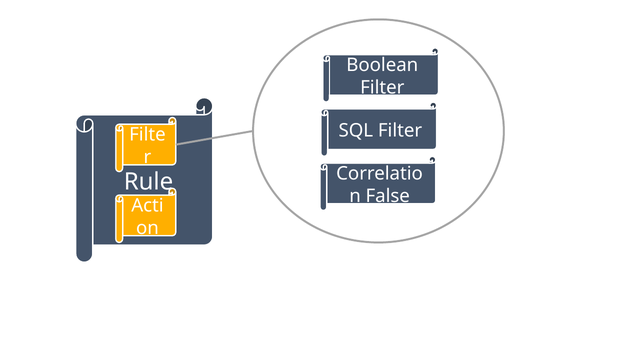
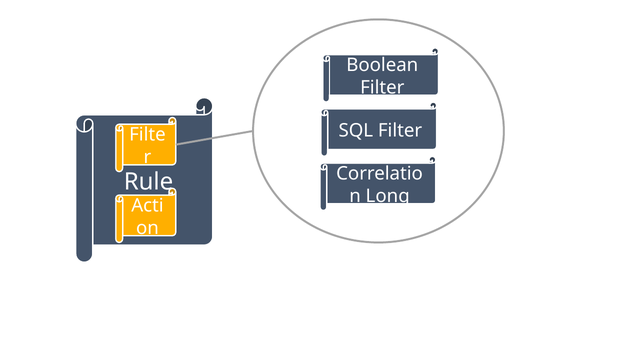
False: False -> Long
